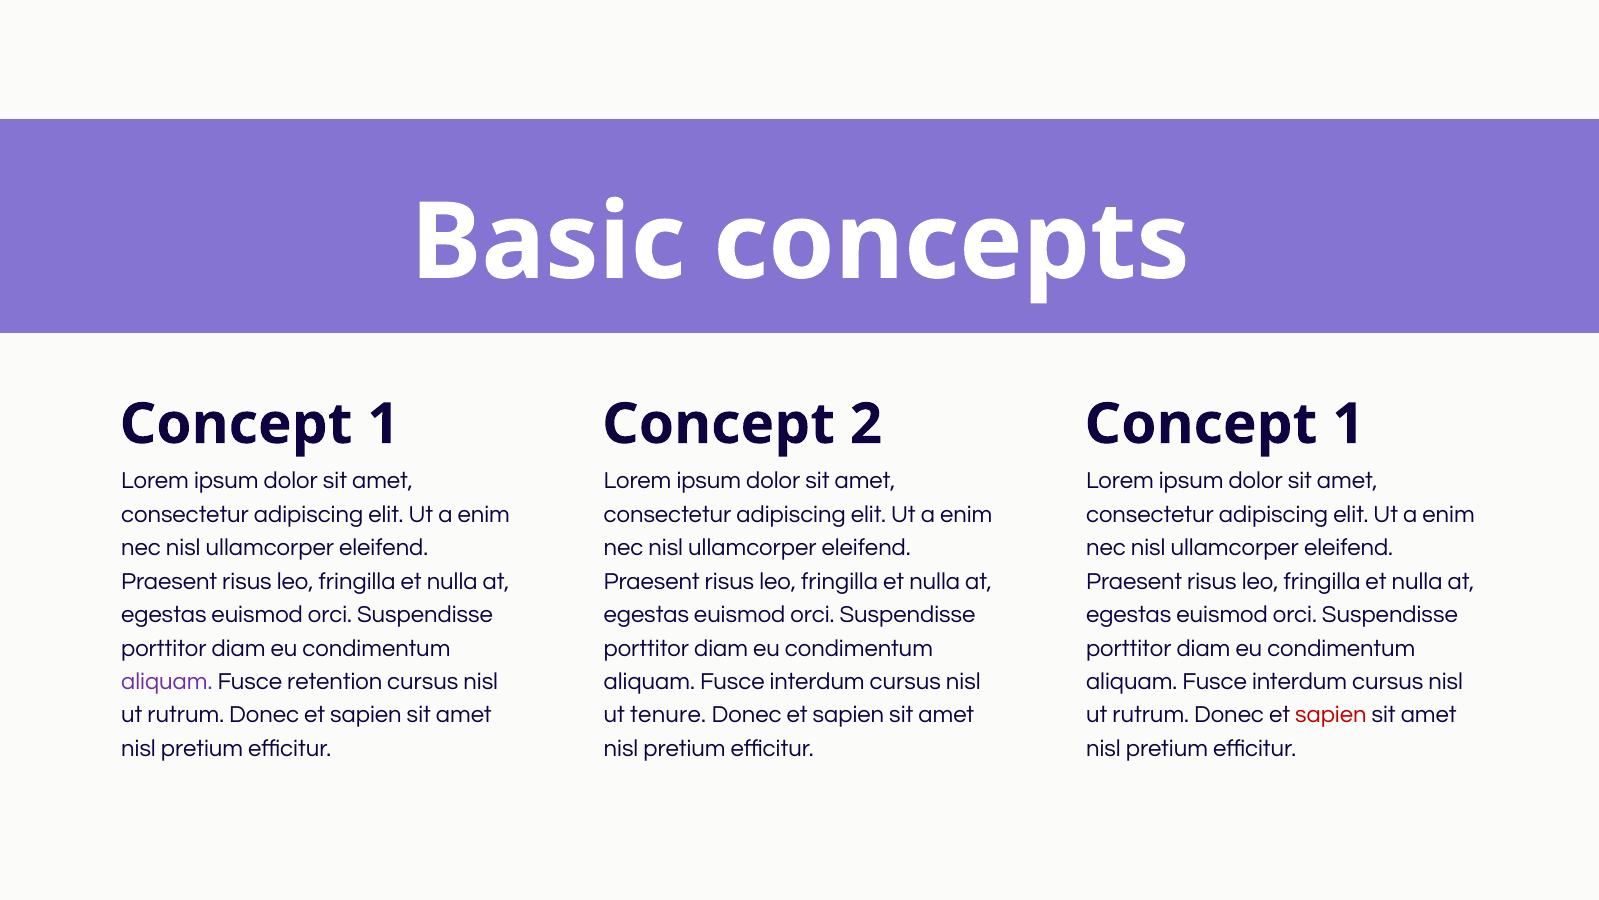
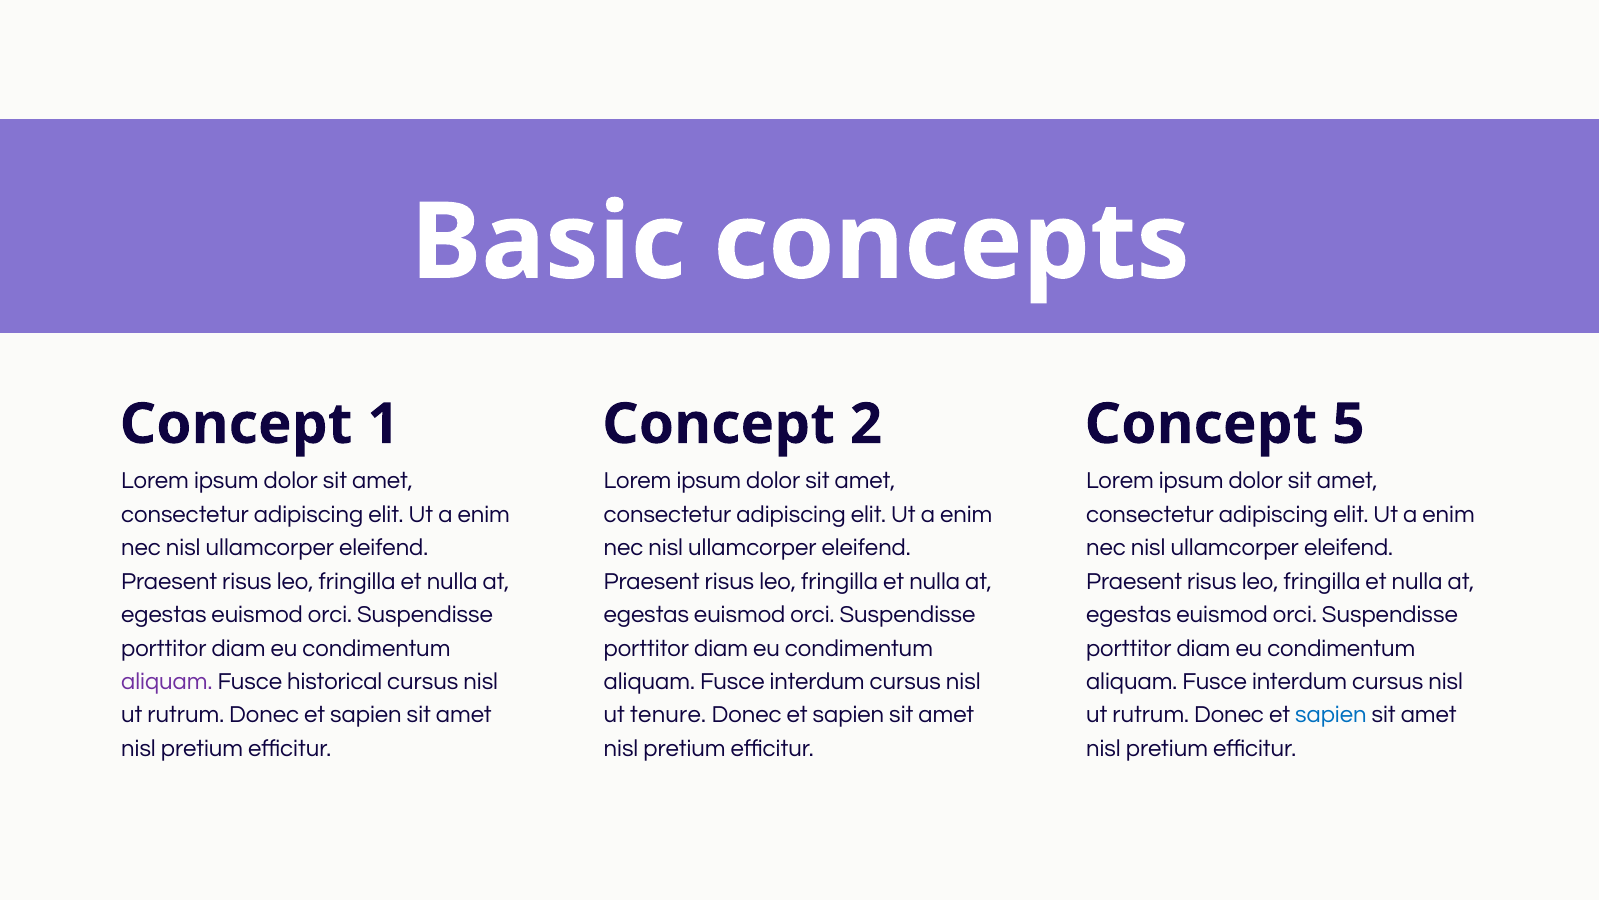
1 at (1348, 424): 1 -> 5
retention: retention -> historical
sapien at (1331, 715) colour: red -> blue
